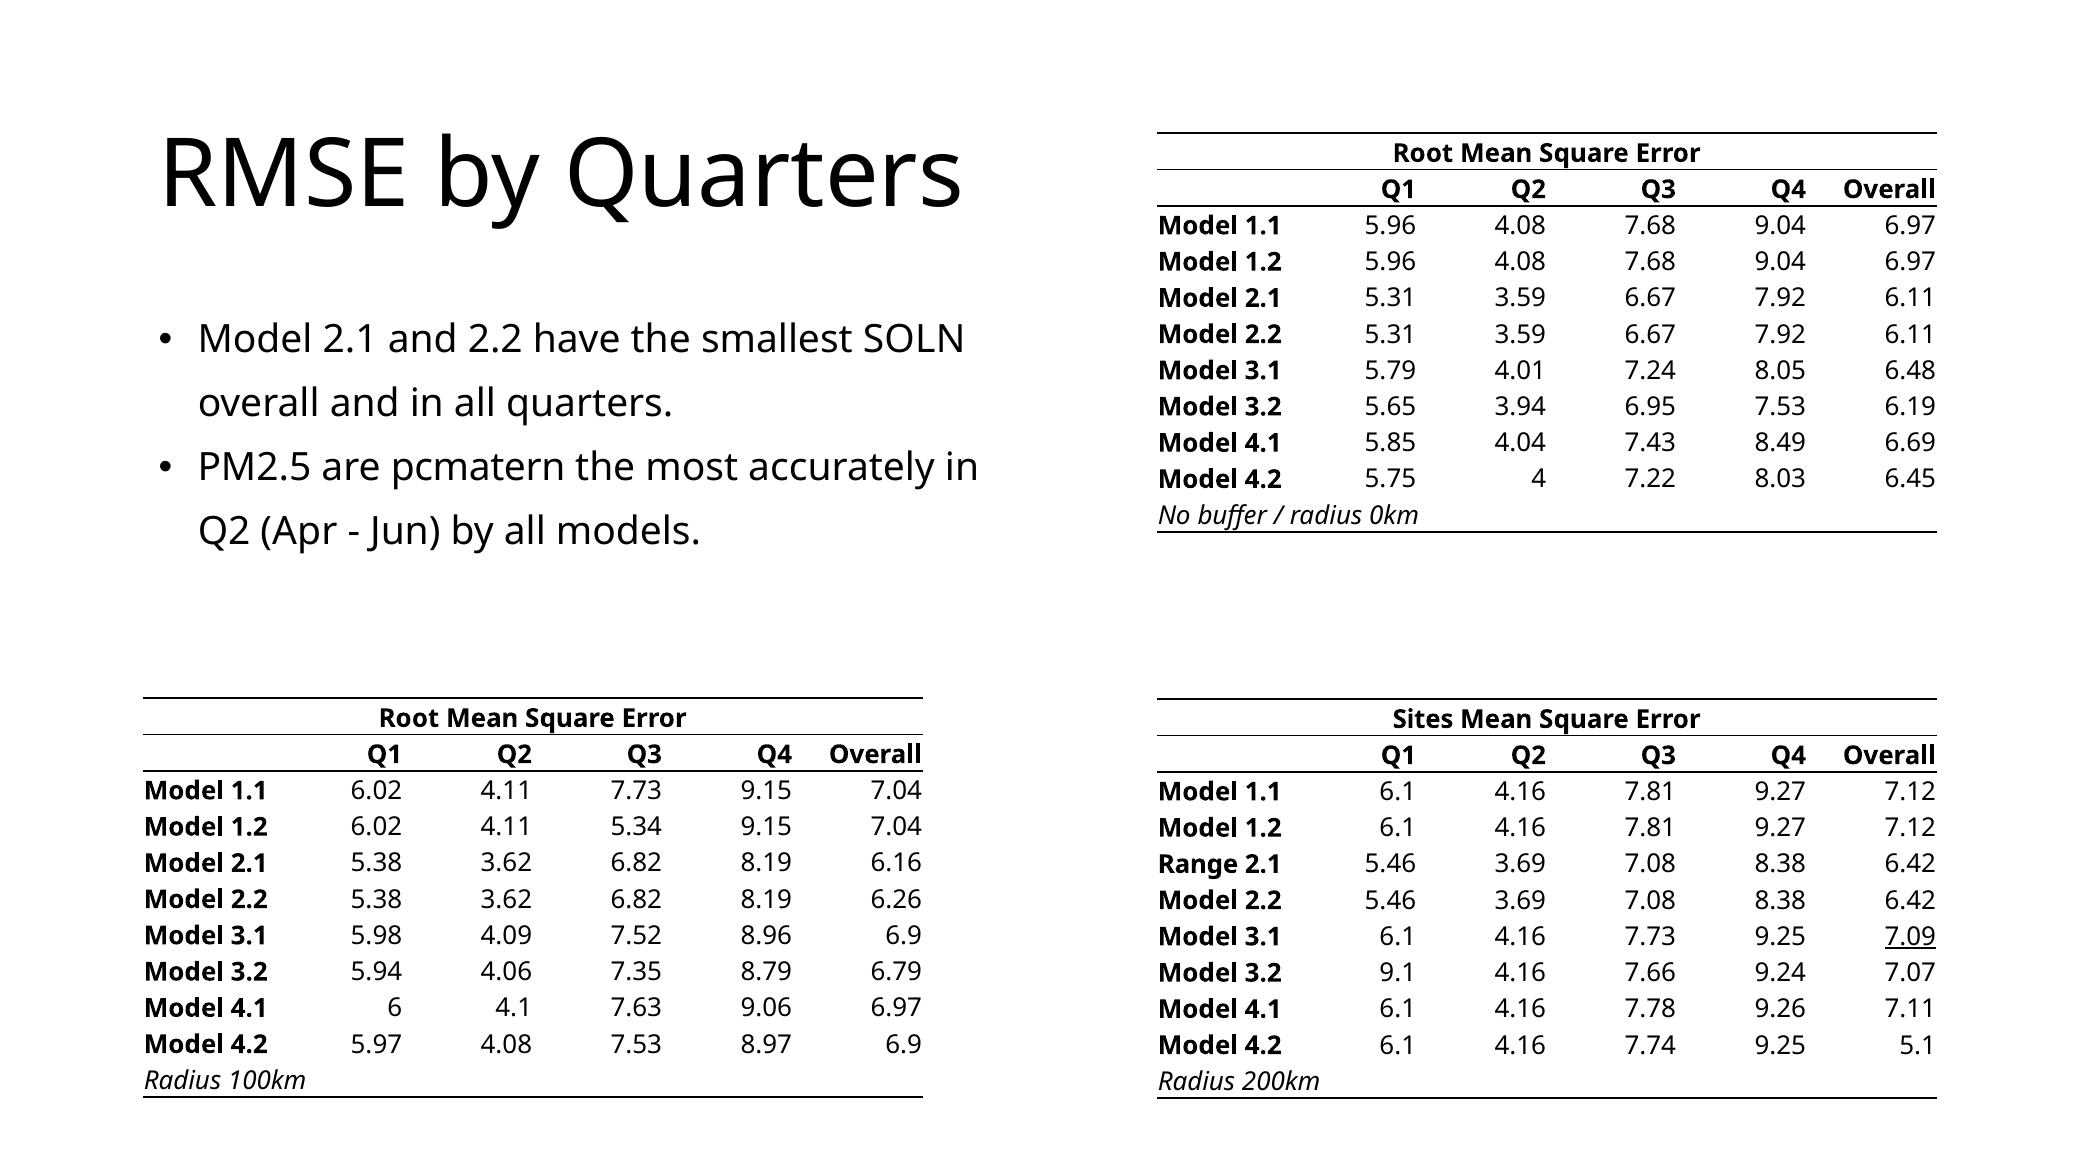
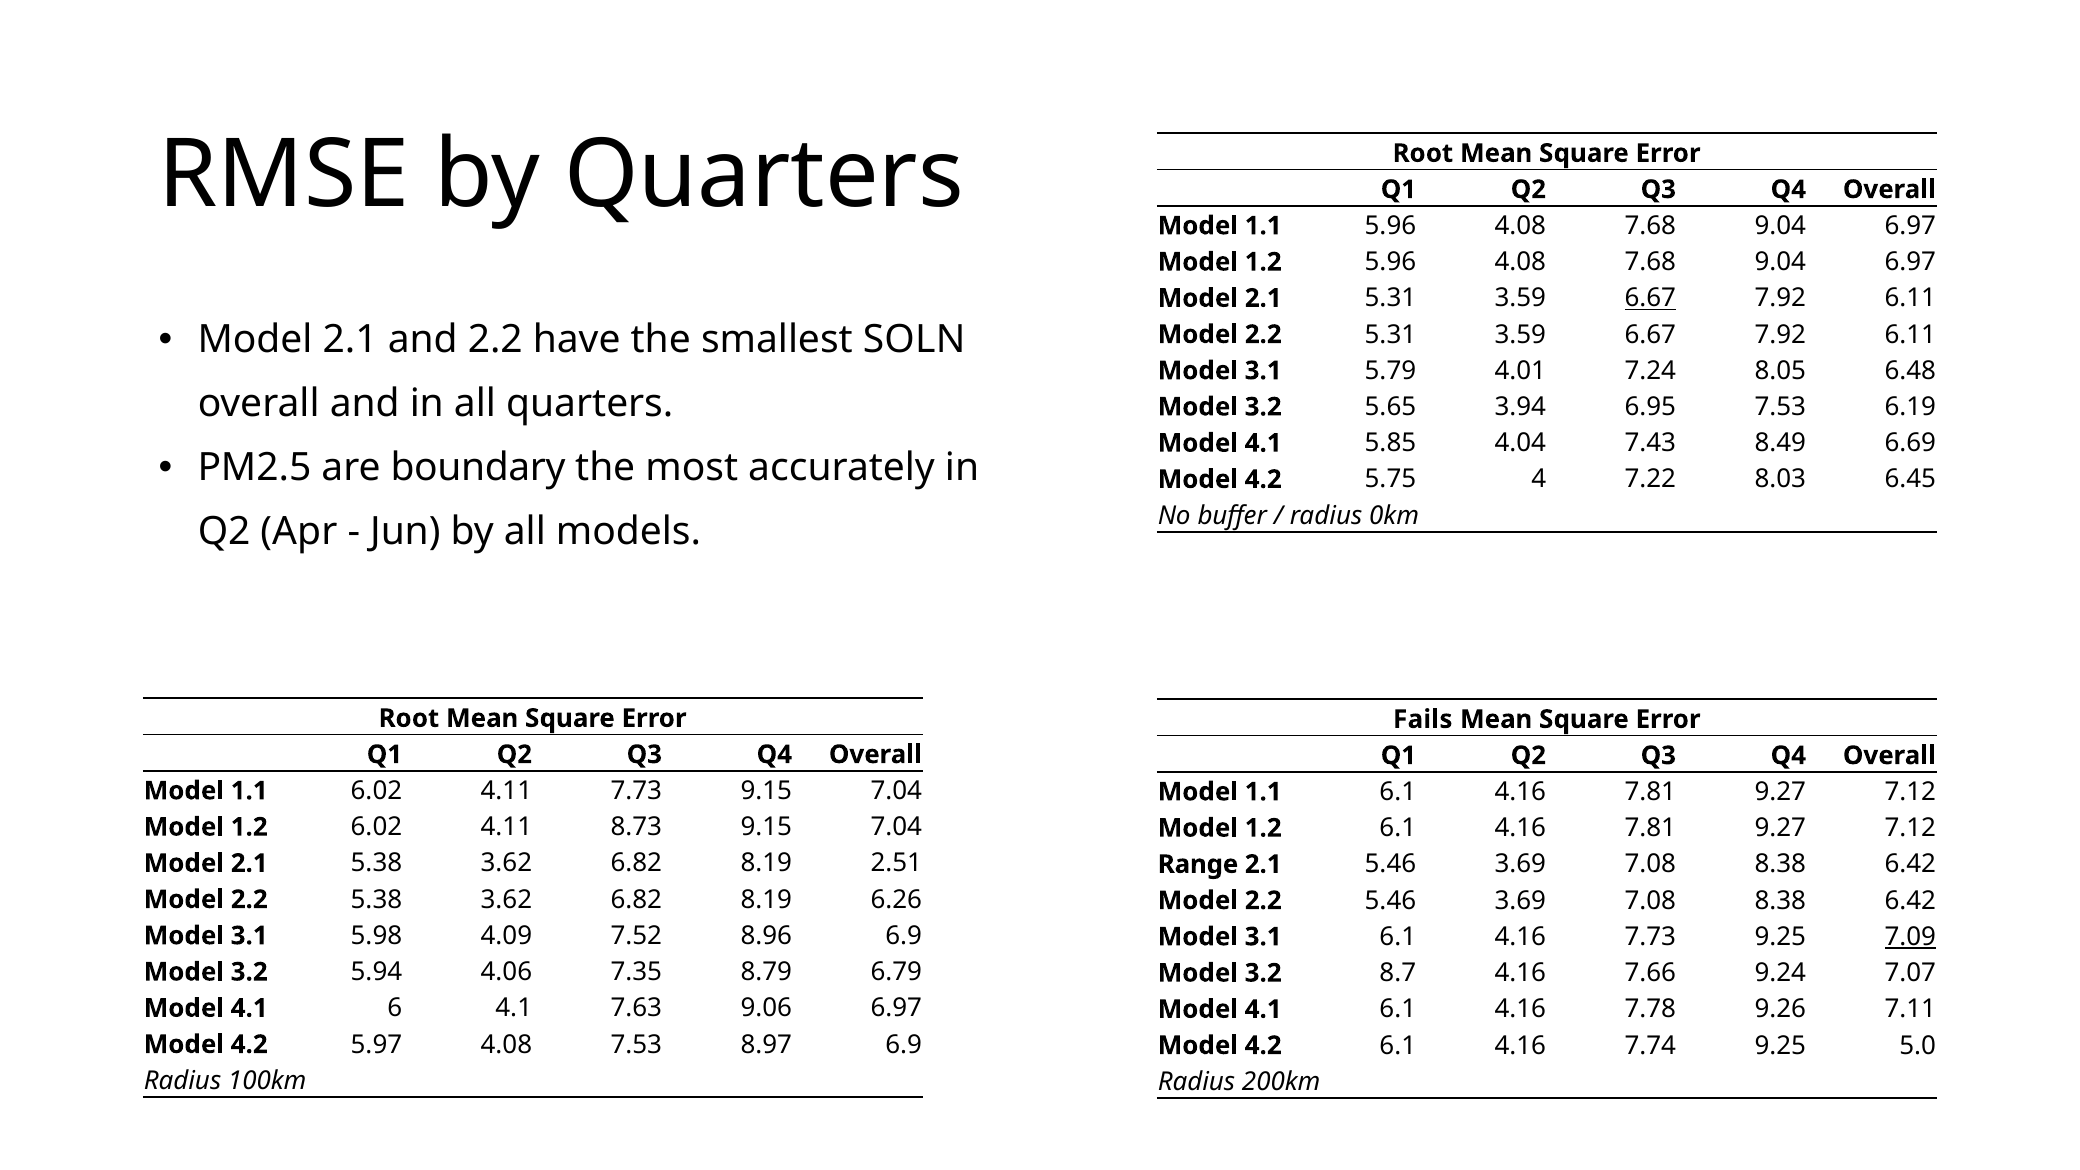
6.67 at (1650, 298) underline: none -> present
pcmatern: pcmatern -> boundary
Sites: Sites -> Fails
5.34: 5.34 -> 8.73
6.16: 6.16 -> 2.51
9.1: 9.1 -> 8.7
5.1: 5.1 -> 5.0
